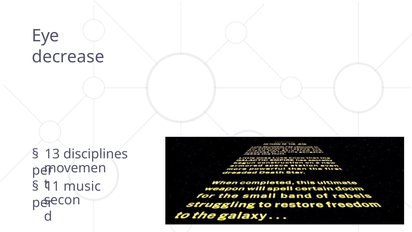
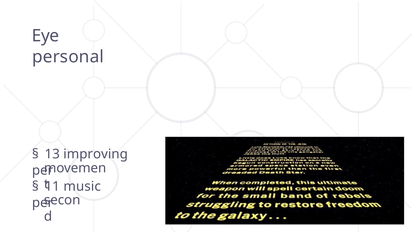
decrease: decrease -> personal
disciplines: disciplines -> improving
